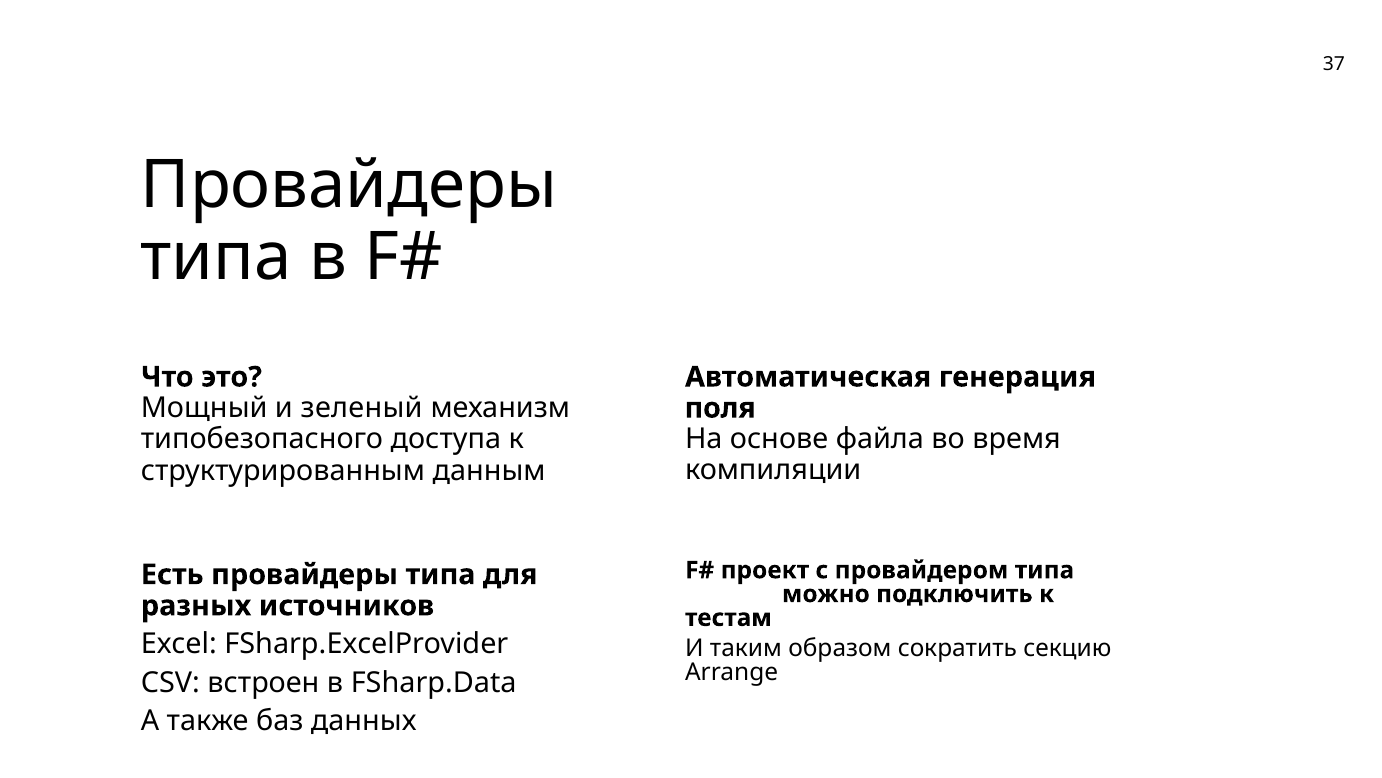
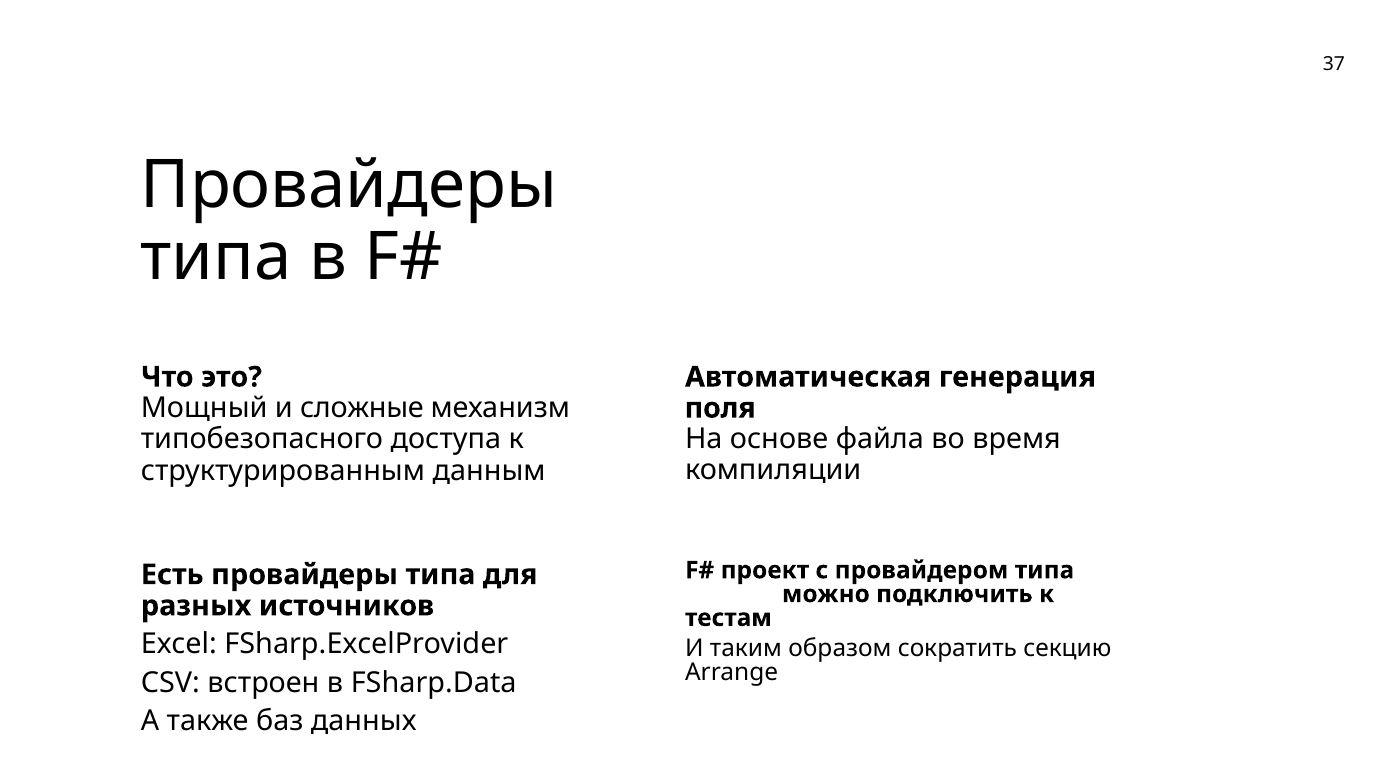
зеленый: зеленый -> сложные
